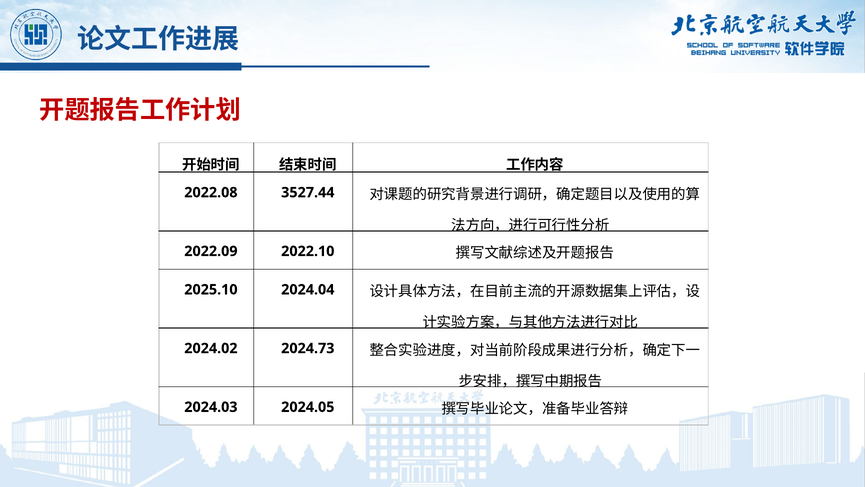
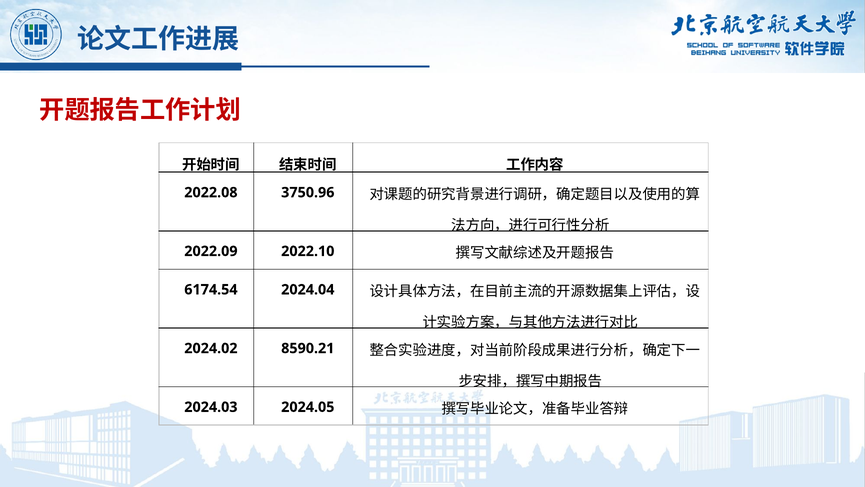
3527.44: 3527.44 -> 3750.96
2025.10: 2025.10 -> 6174.54
2024.73: 2024.73 -> 8590.21
